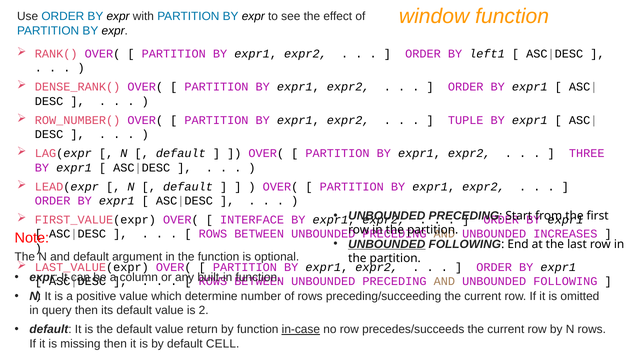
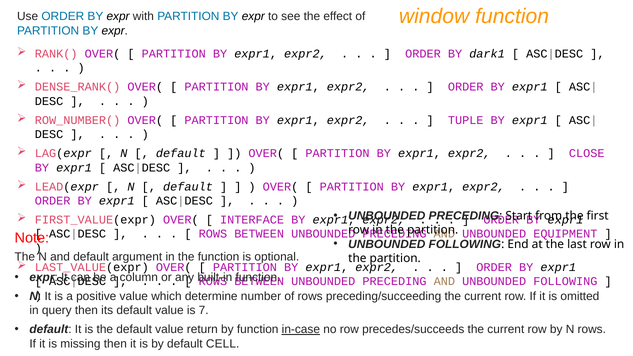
left1: left1 -> dark1
THREE: THREE -> CLOSE
INCREASES: INCREASES -> EQUIPMENT
UNBOUNDED at (387, 244) underline: present -> none
2: 2 -> 7
